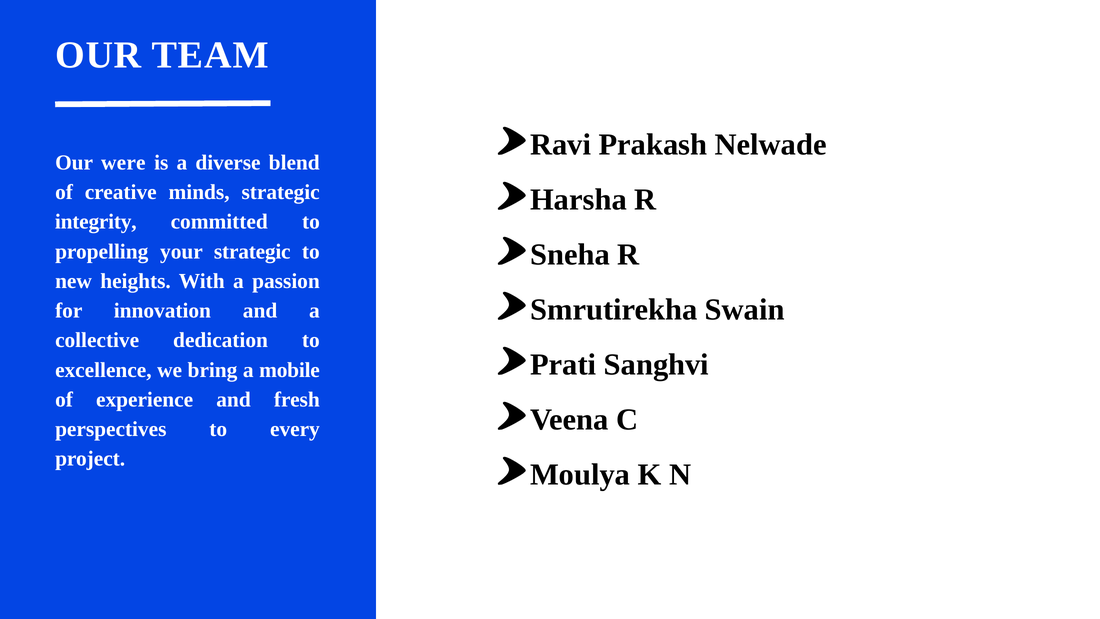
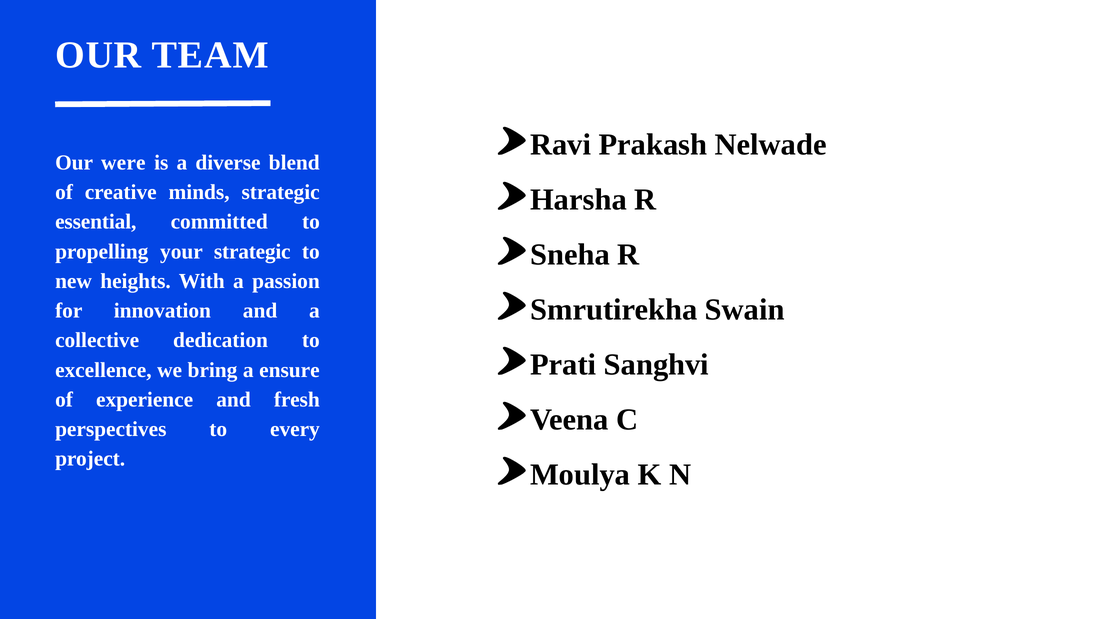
integrity: integrity -> essential
mobile: mobile -> ensure
